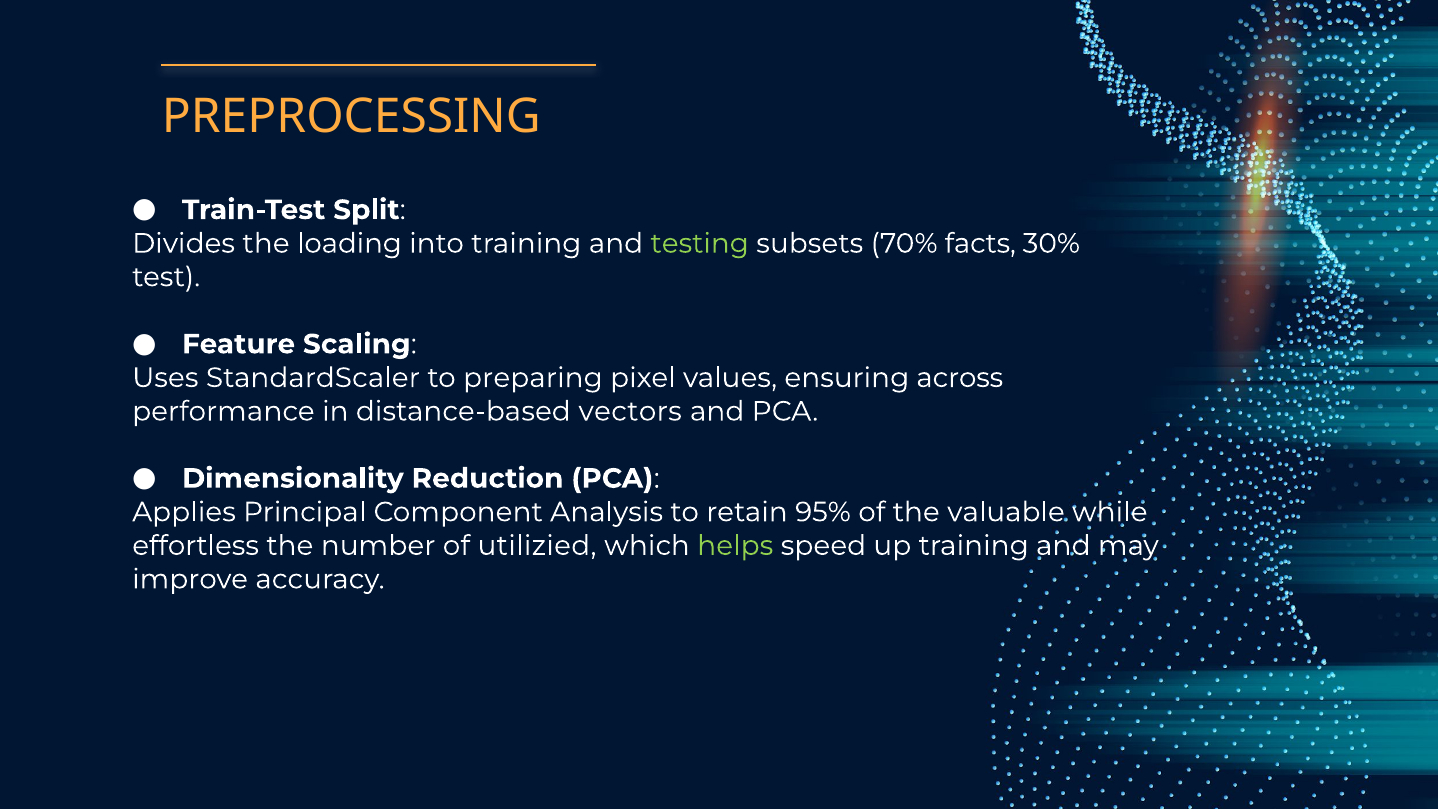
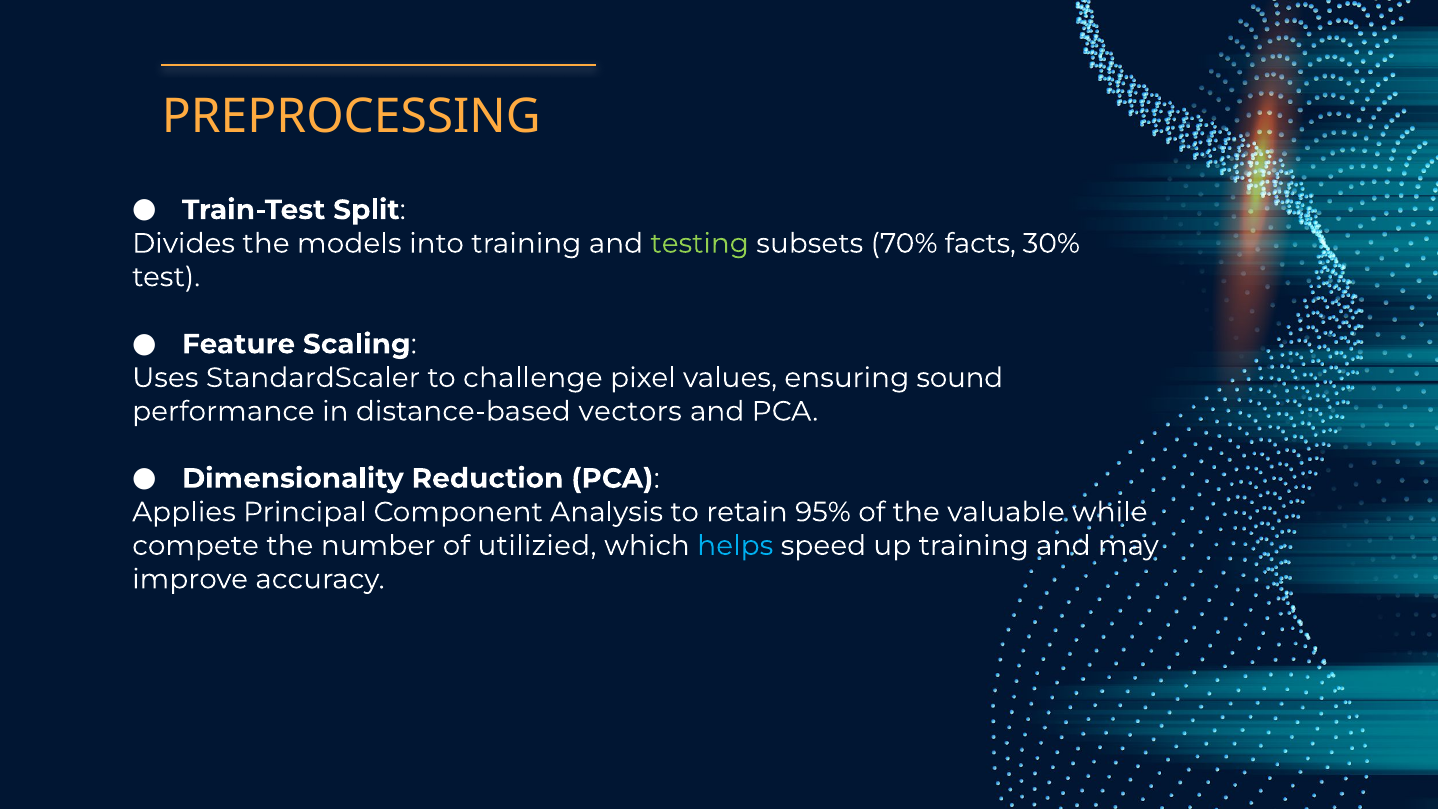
loading: loading -> models
preparing: preparing -> challenge
across: across -> sound
effortless: effortless -> compete
helps colour: light green -> light blue
